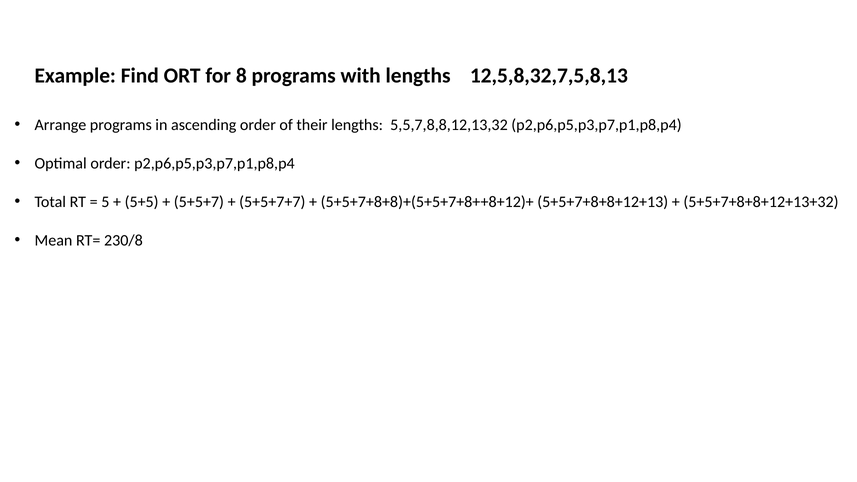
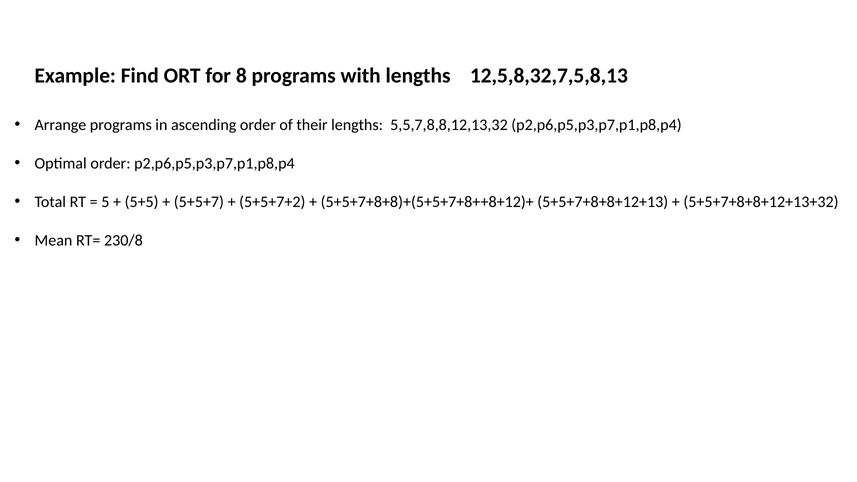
5+5+7+7: 5+5+7+7 -> 5+5+7+2
